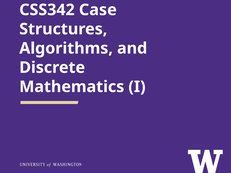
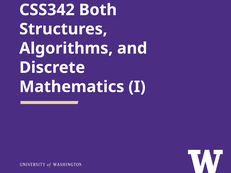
Case: Case -> Both
